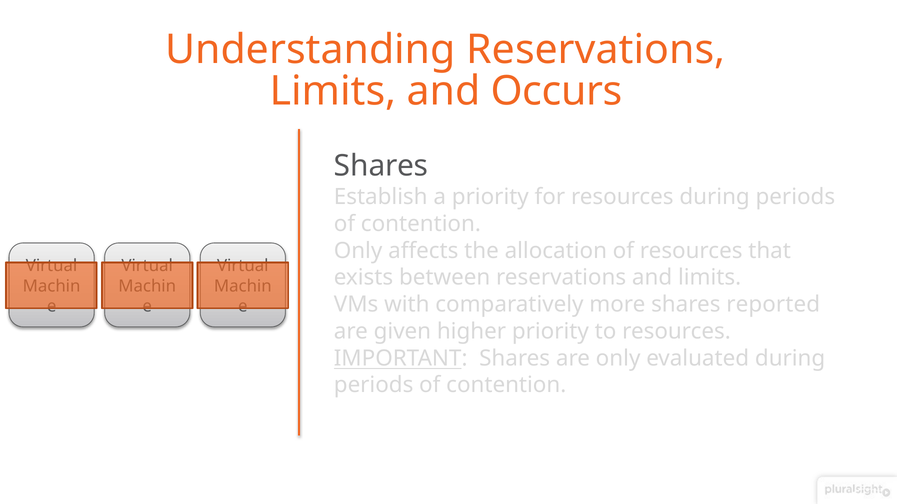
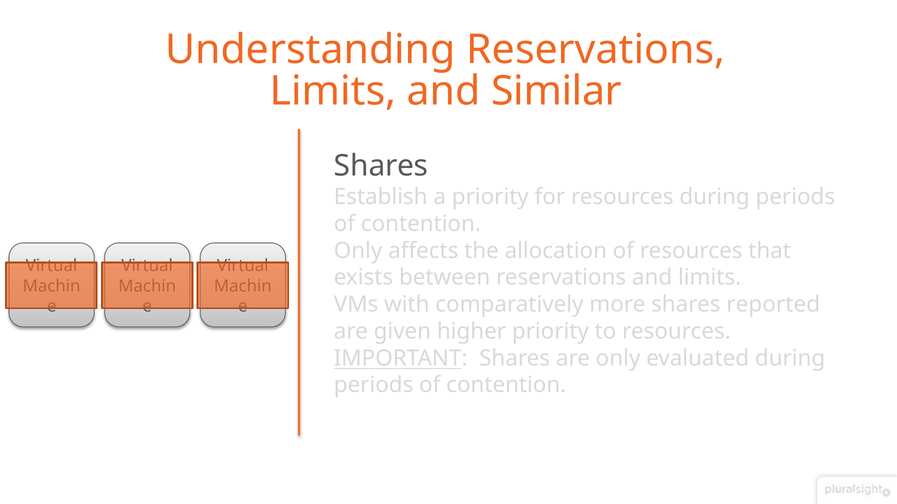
Occurs: Occurs -> Similar
